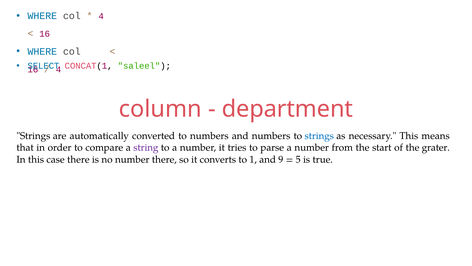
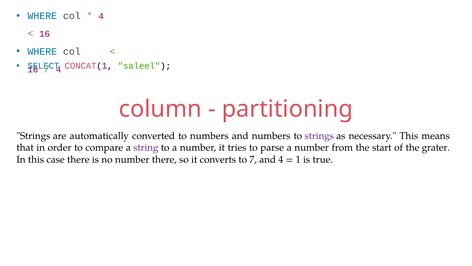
department: department -> partitioning
strings at (319, 136) colour: blue -> purple
1: 1 -> 7
and 9: 9 -> 4
5: 5 -> 1
